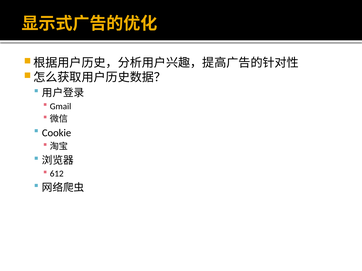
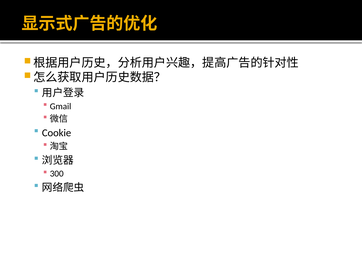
612: 612 -> 300
